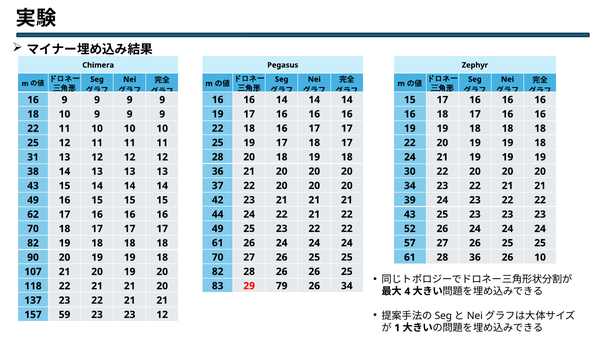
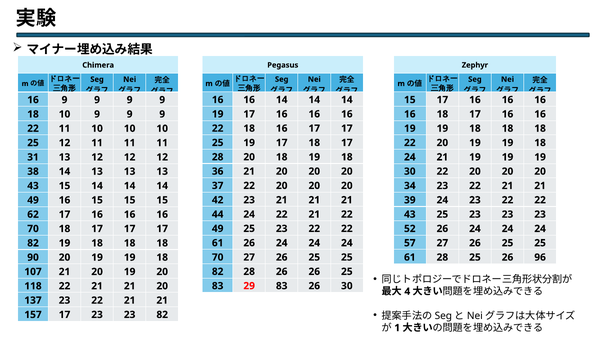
28 36: 36 -> 25
26 10: 10 -> 96
29 79: 79 -> 83
26 34: 34 -> 30
157 59: 59 -> 17
23 12: 12 -> 82
